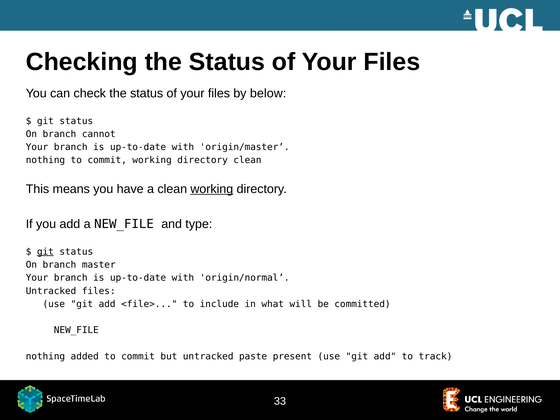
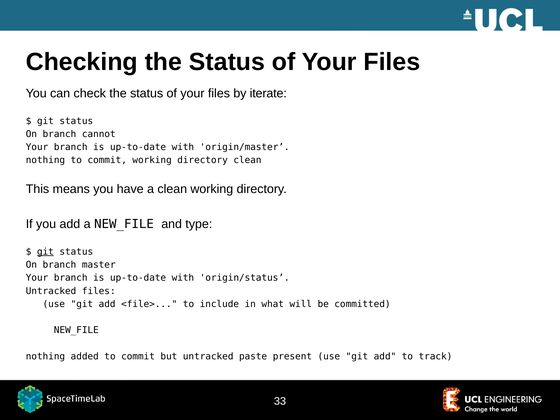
below: below -> iterate
working at (212, 189) underline: present -> none
origin/normal: origin/normal -> origin/status
